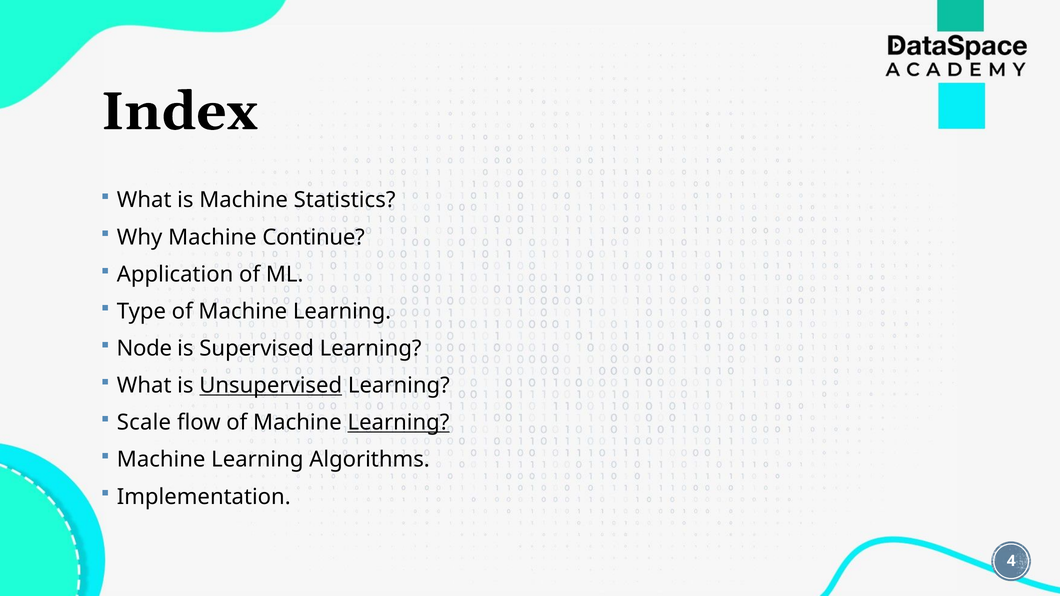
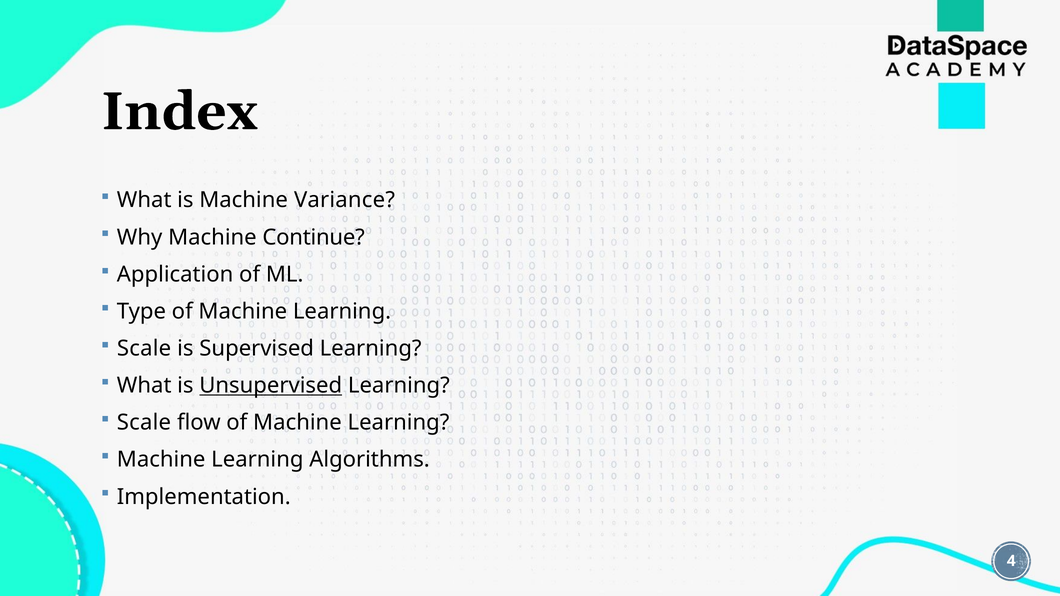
Statistics: Statistics -> Variance
Node at (144, 349): Node -> Scale
Learning at (398, 423) underline: present -> none
